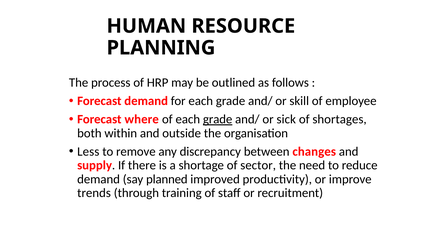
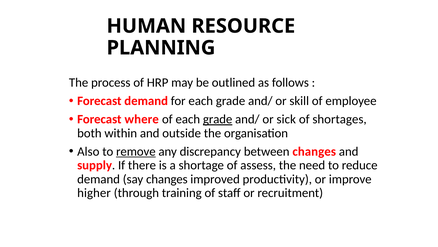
Less: Less -> Also
remove underline: none -> present
sector: sector -> assess
say planned: planned -> changes
trends: trends -> higher
